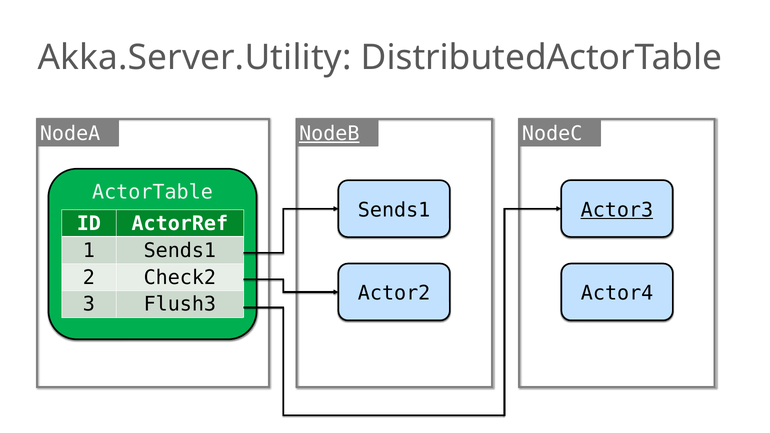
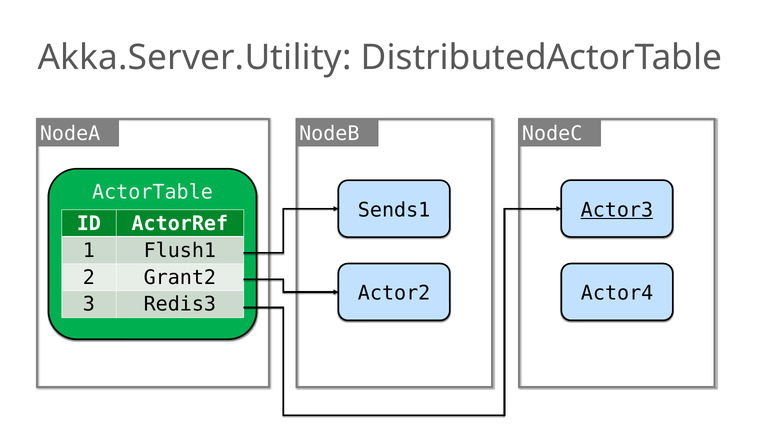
NodeB underline: present -> none
1 Sends1: Sends1 -> Flush1
Check2: Check2 -> Grant2
Flush3: Flush3 -> Redis3
